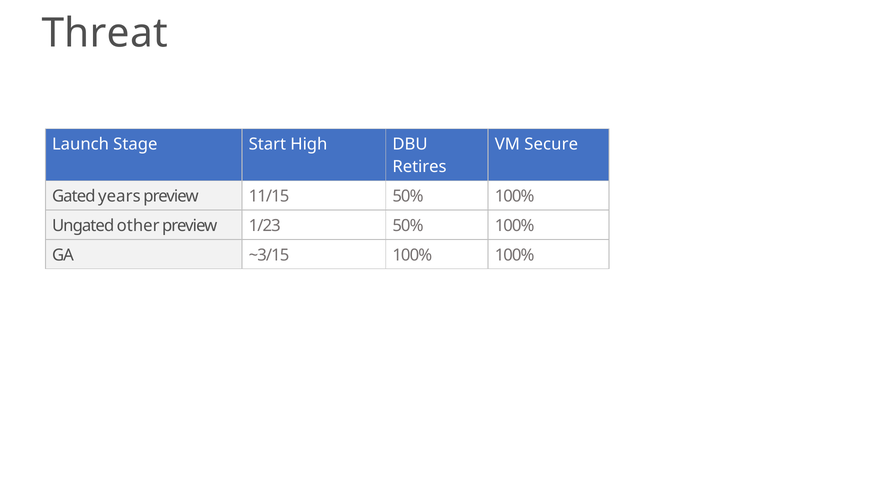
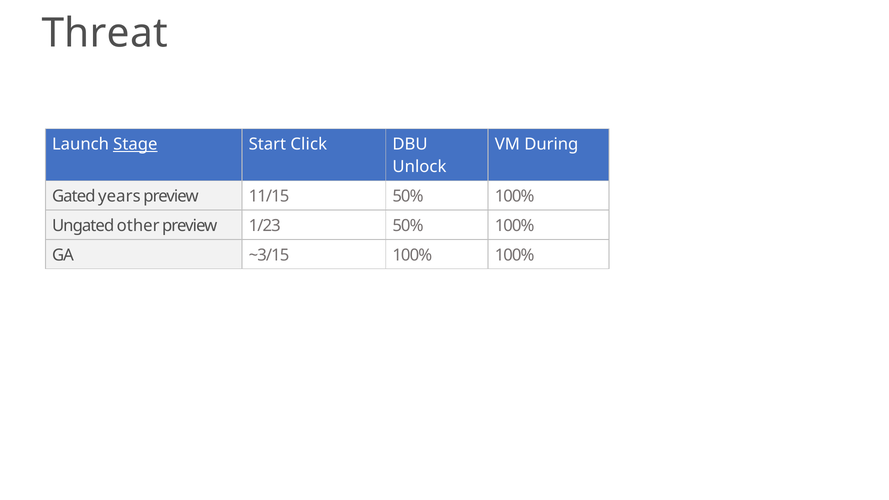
Stage underline: none -> present
High: High -> Click
Secure: Secure -> During
Retires: Retires -> Unlock
